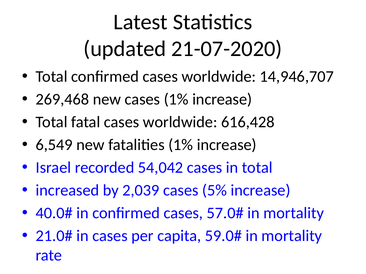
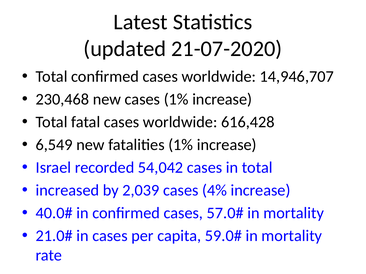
269,468: 269,468 -> 230,468
5%: 5% -> 4%
